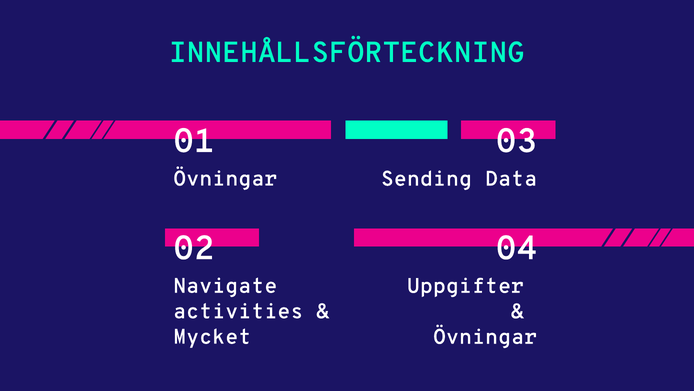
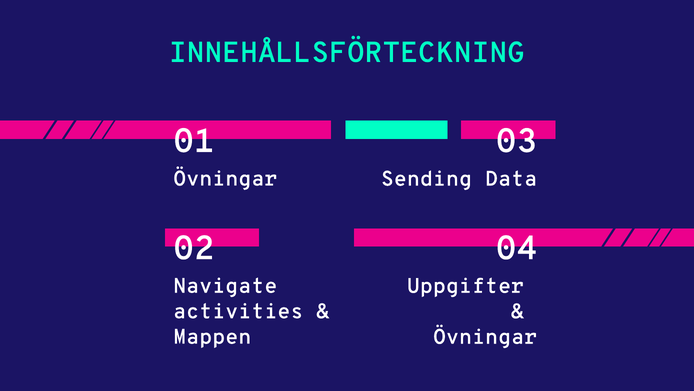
Mycket: Mycket -> Mappen
